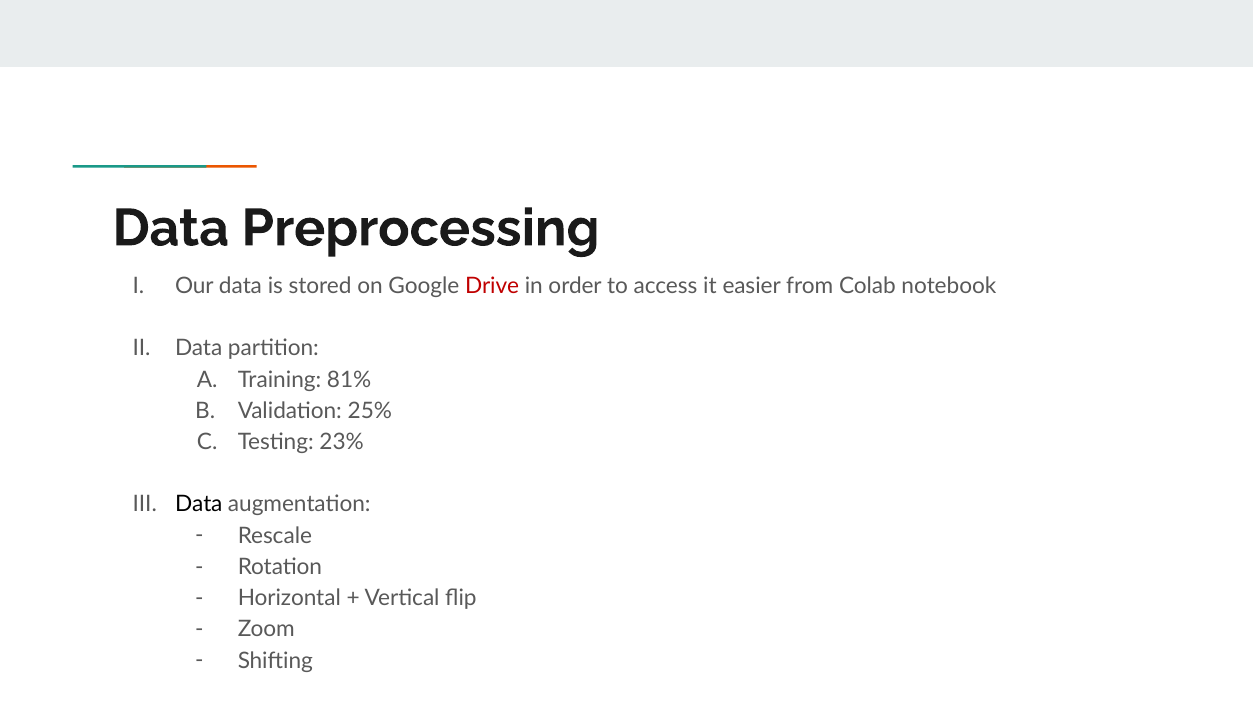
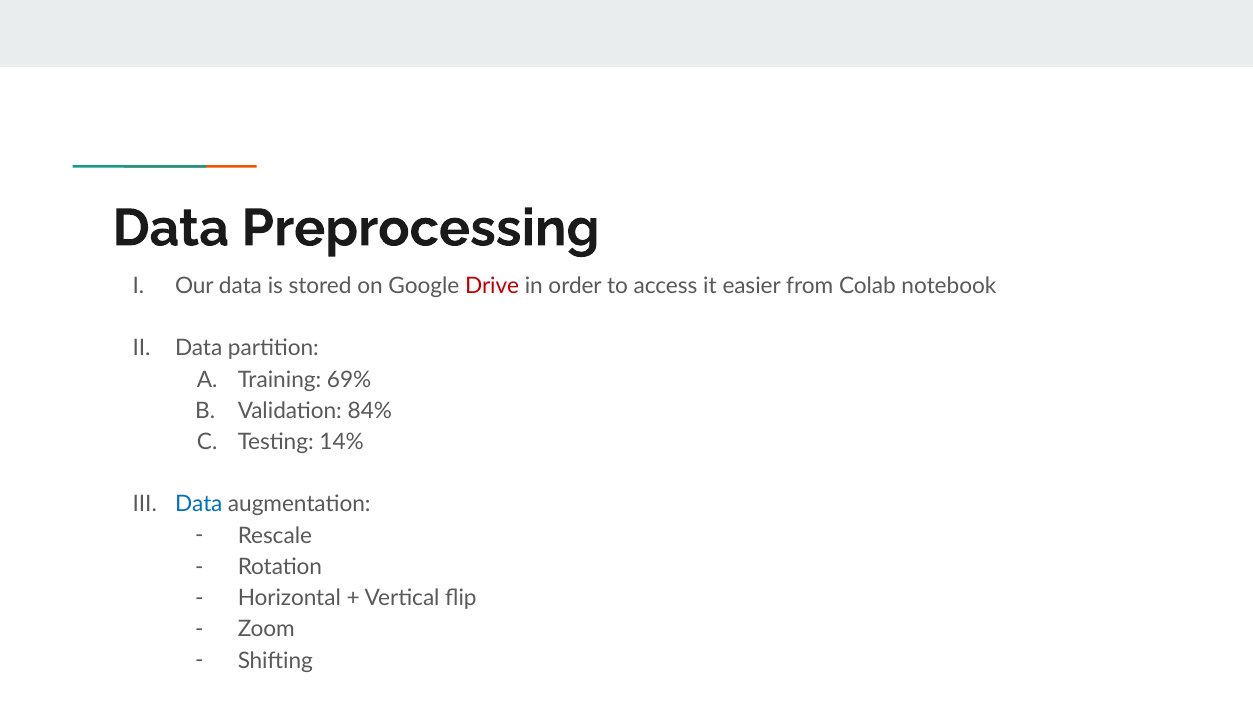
81%: 81% -> 69%
25%: 25% -> 84%
23%: 23% -> 14%
Data at (199, 504) colour: black -> blue
